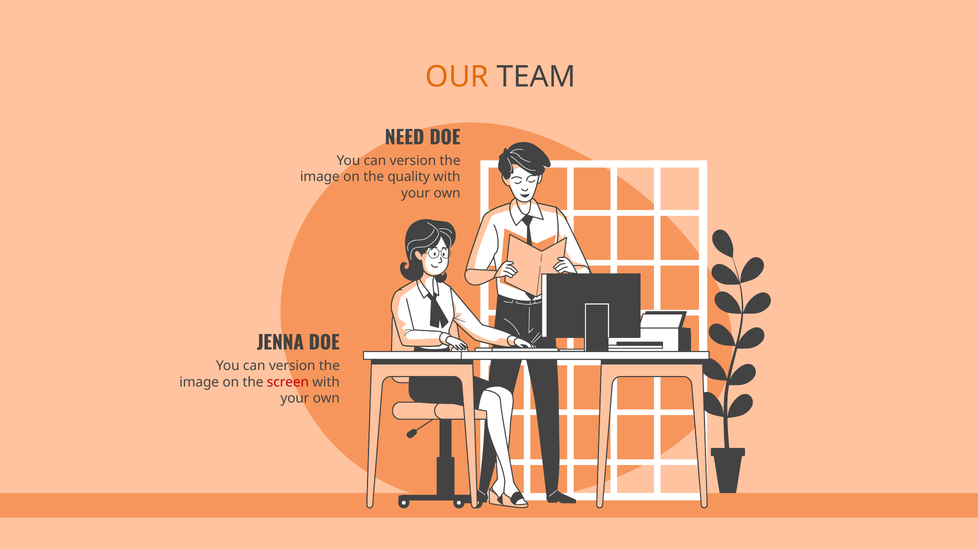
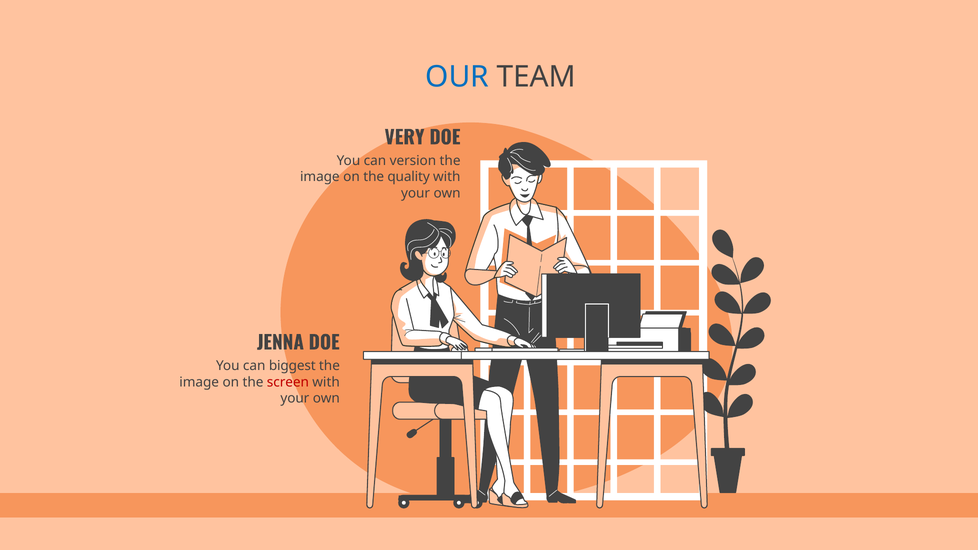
OUR colour: orange -> blue
NEED: NEED -> VERY
version at (292, 366): version -> biggest
